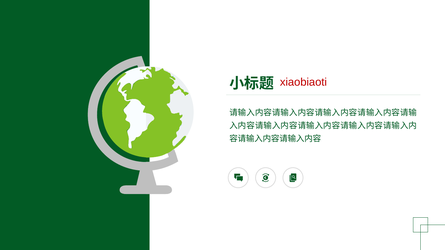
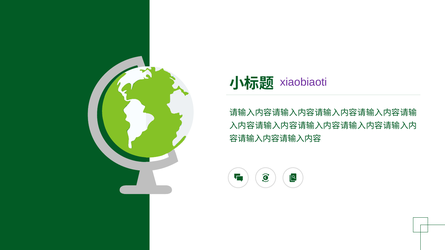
xiaobiaoti colour: red -> purple
